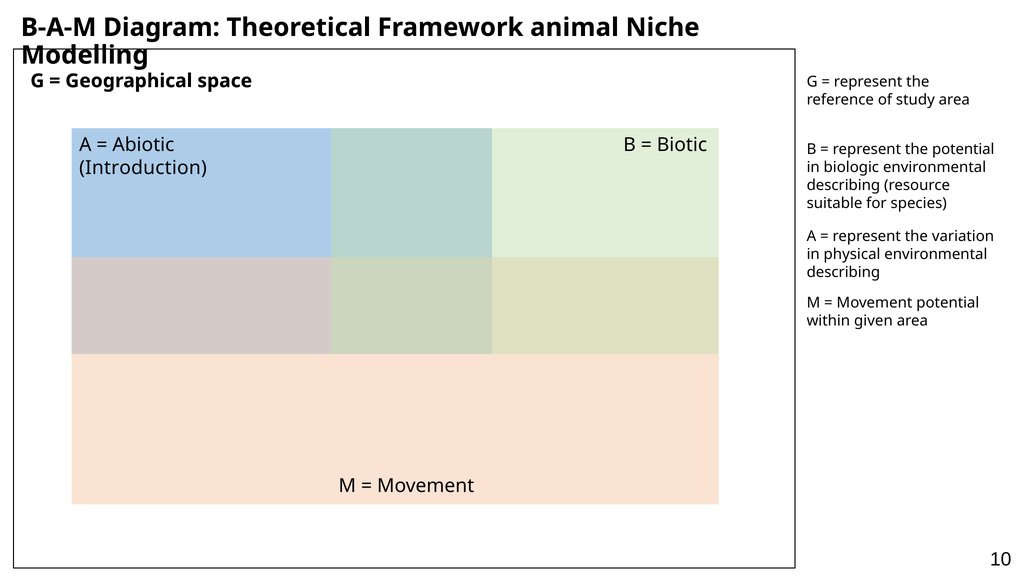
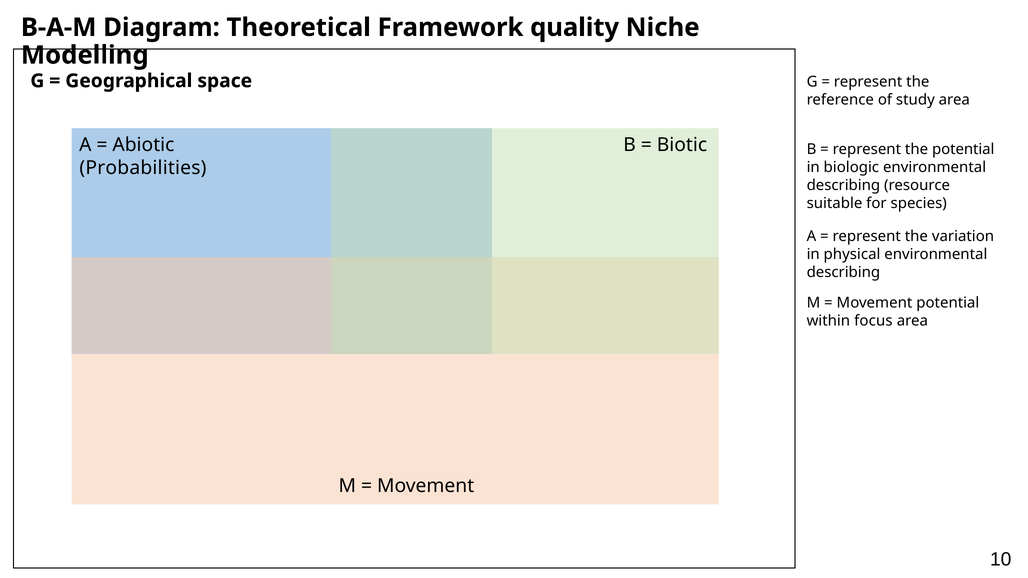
animal: animal -> quality
Introduction: Introduction -> Probabilities
given: given -> focus
